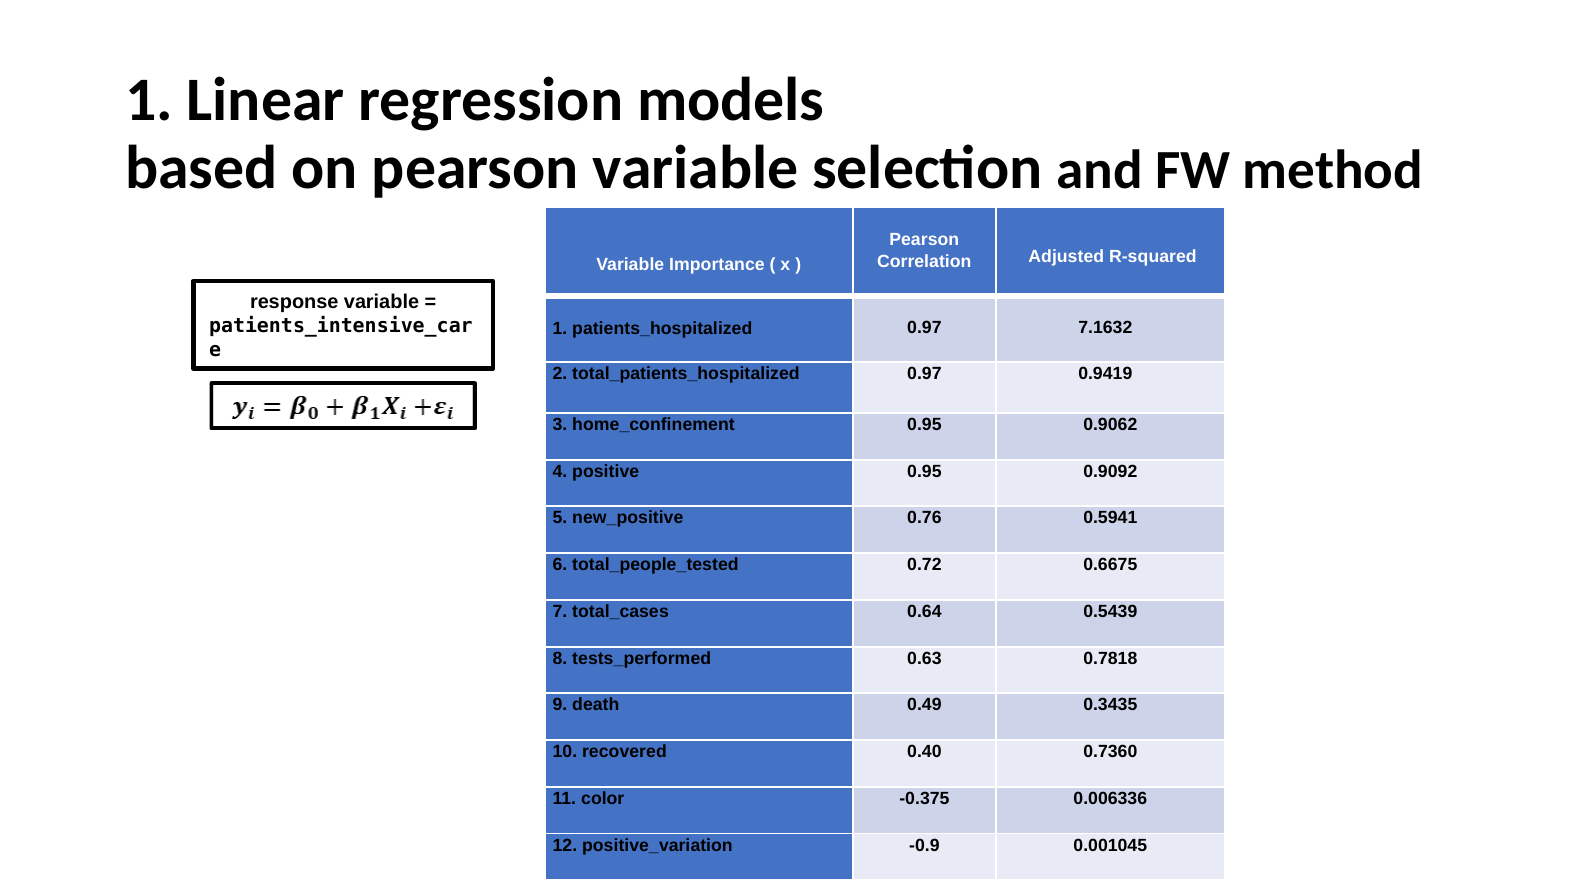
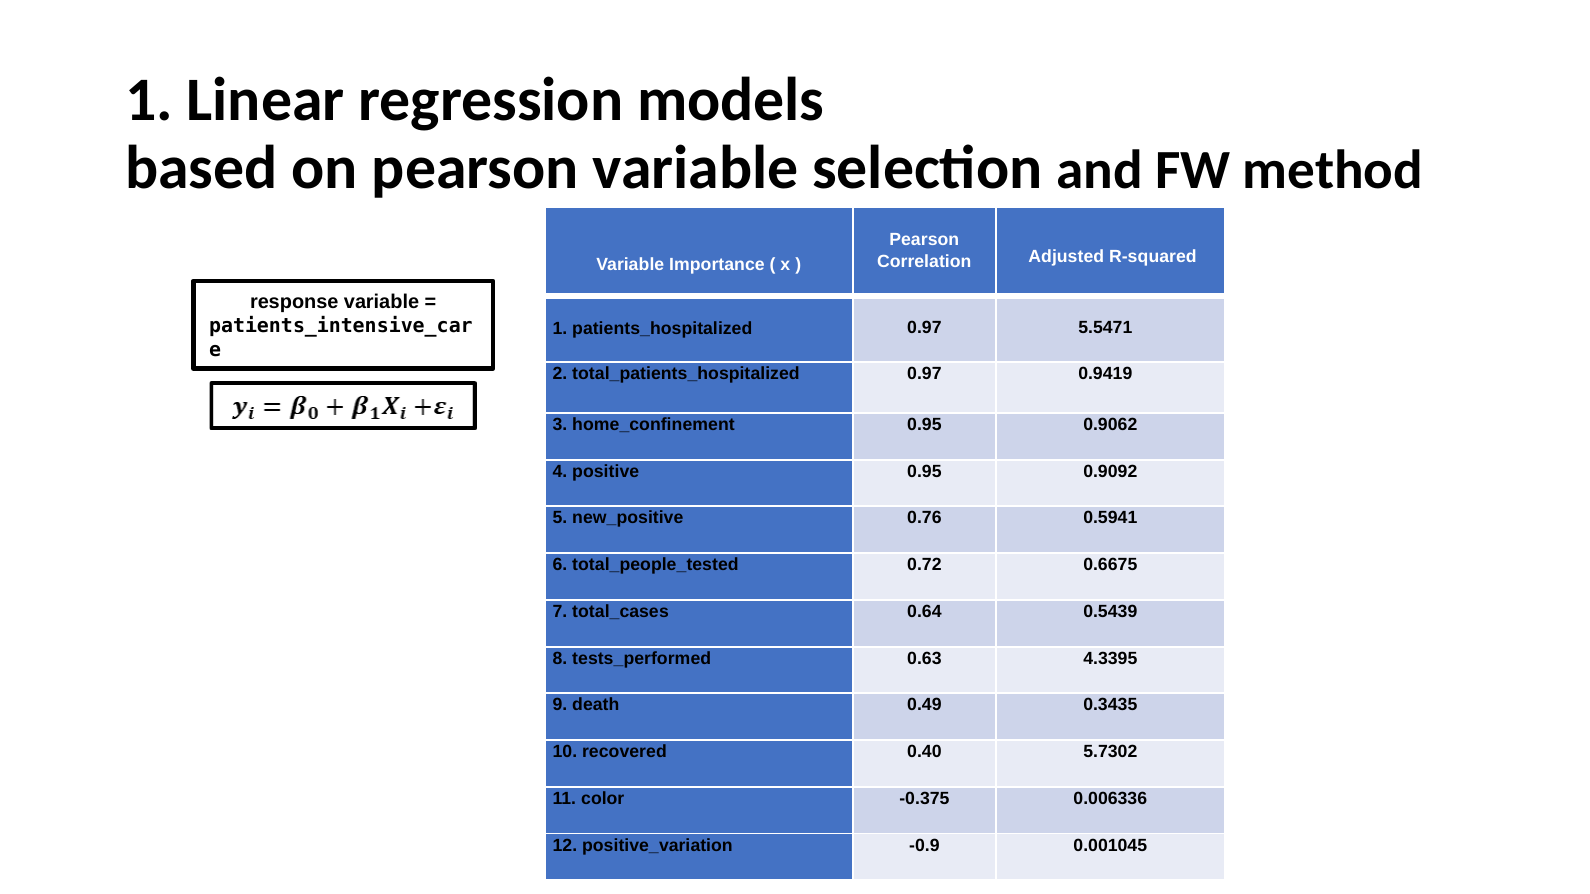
7.1632: 7.1632 -> 5.5471
0.7818: 0.7818 -> 4.3395
0.7360: 0.7360 -> 5.7302
